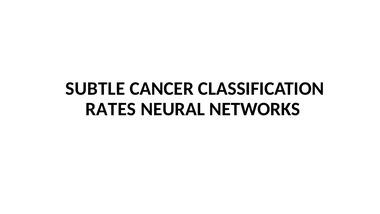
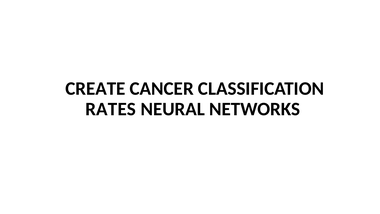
SUBTLE: SUBTLE -> CREATE
